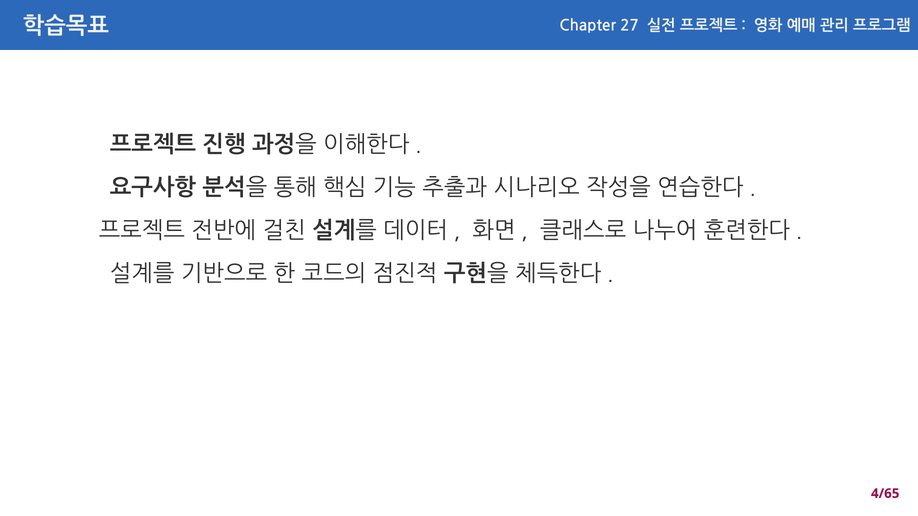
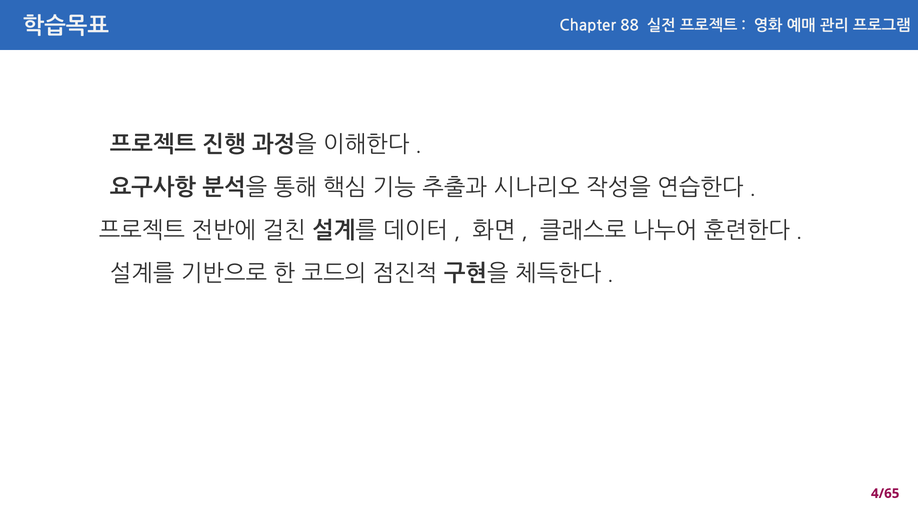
27: 27 -> 88
